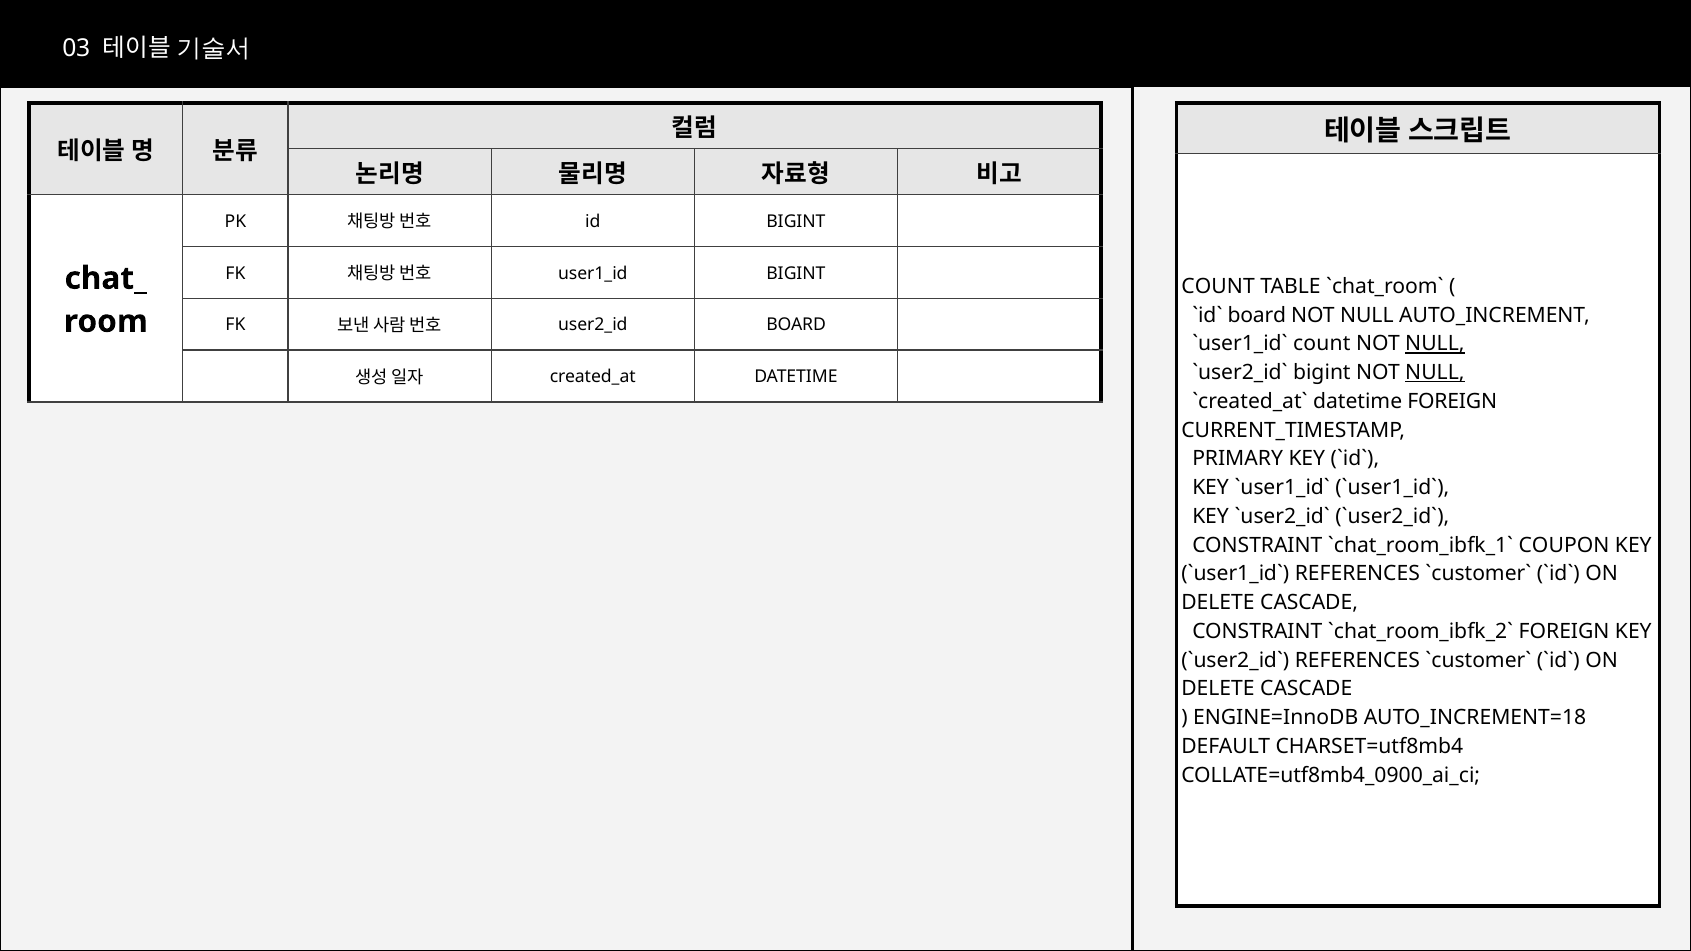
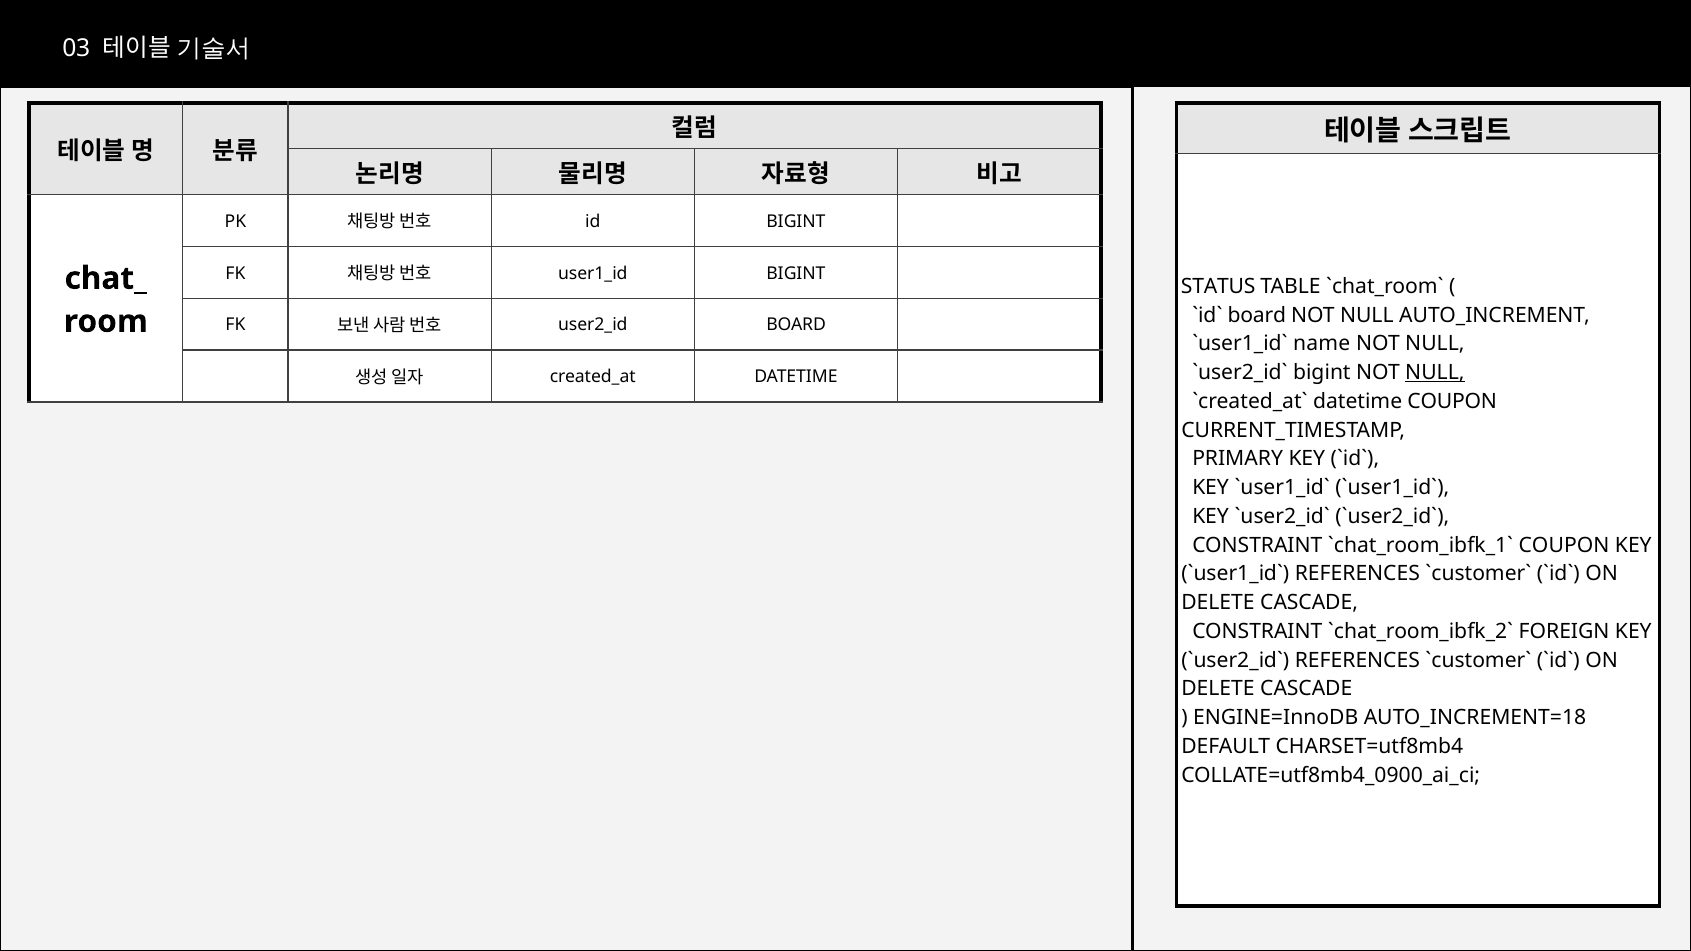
COUNT at (1218, 286): COUNT -> STATUS
count at (1322, 344): count -> name
NULL at (1435, 344) underline: present -> none
datetime FOREIGN: FOREIGN -> COUPON
